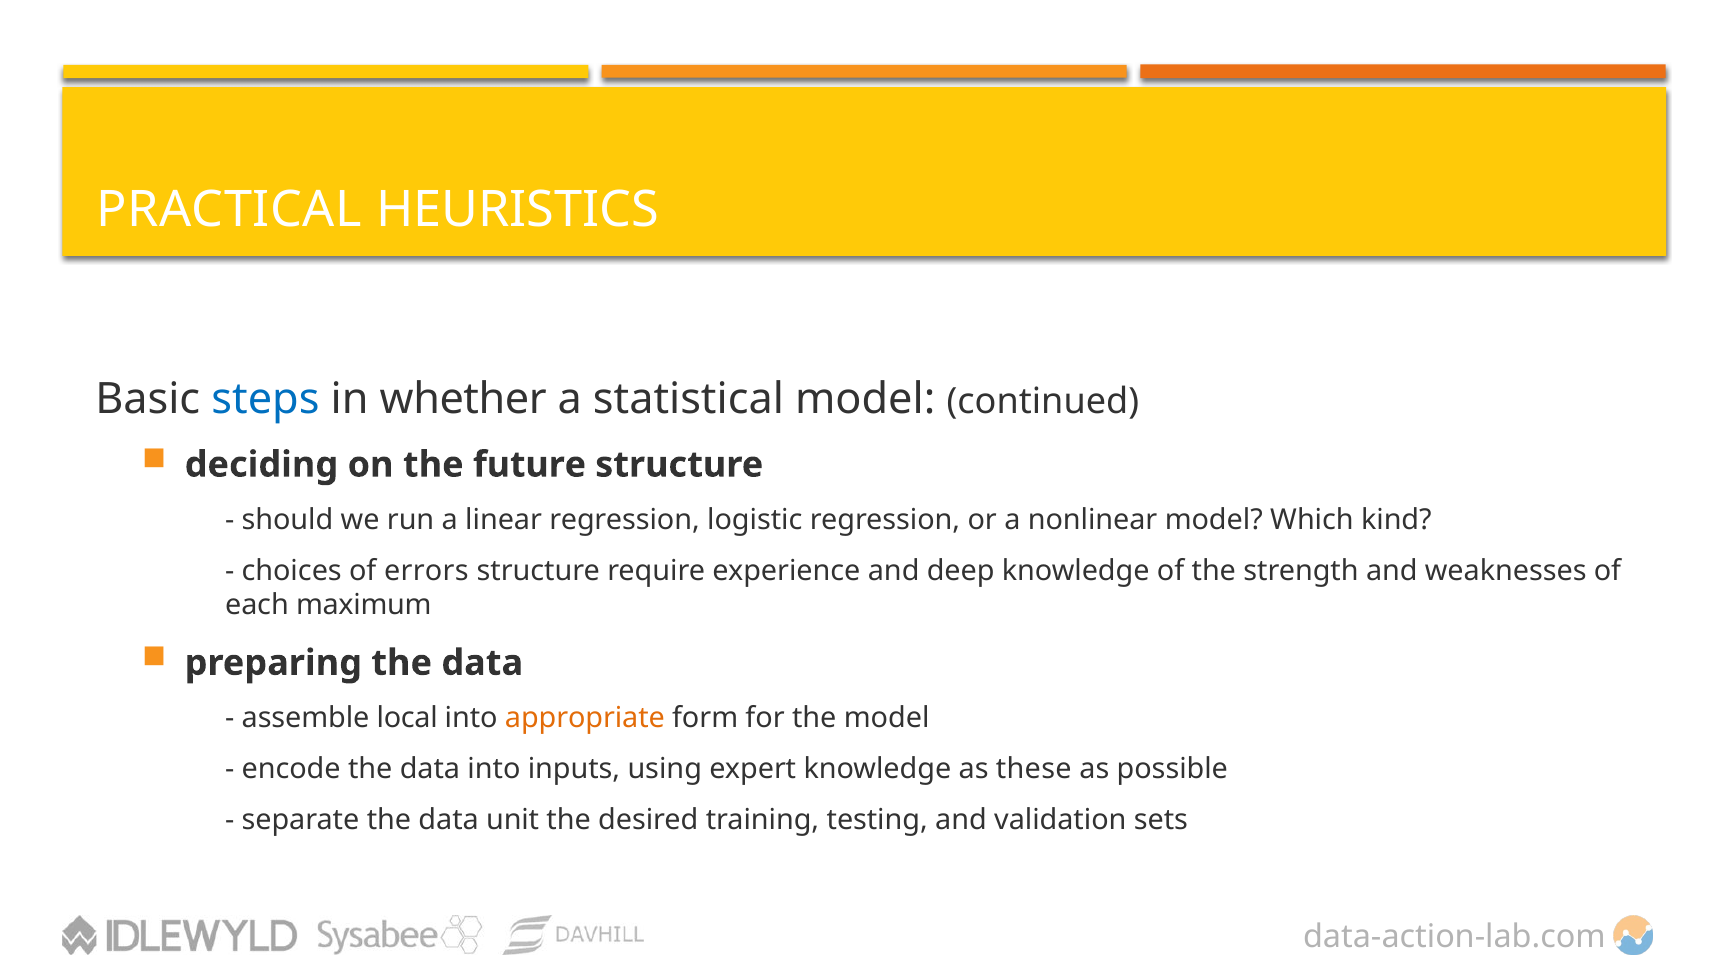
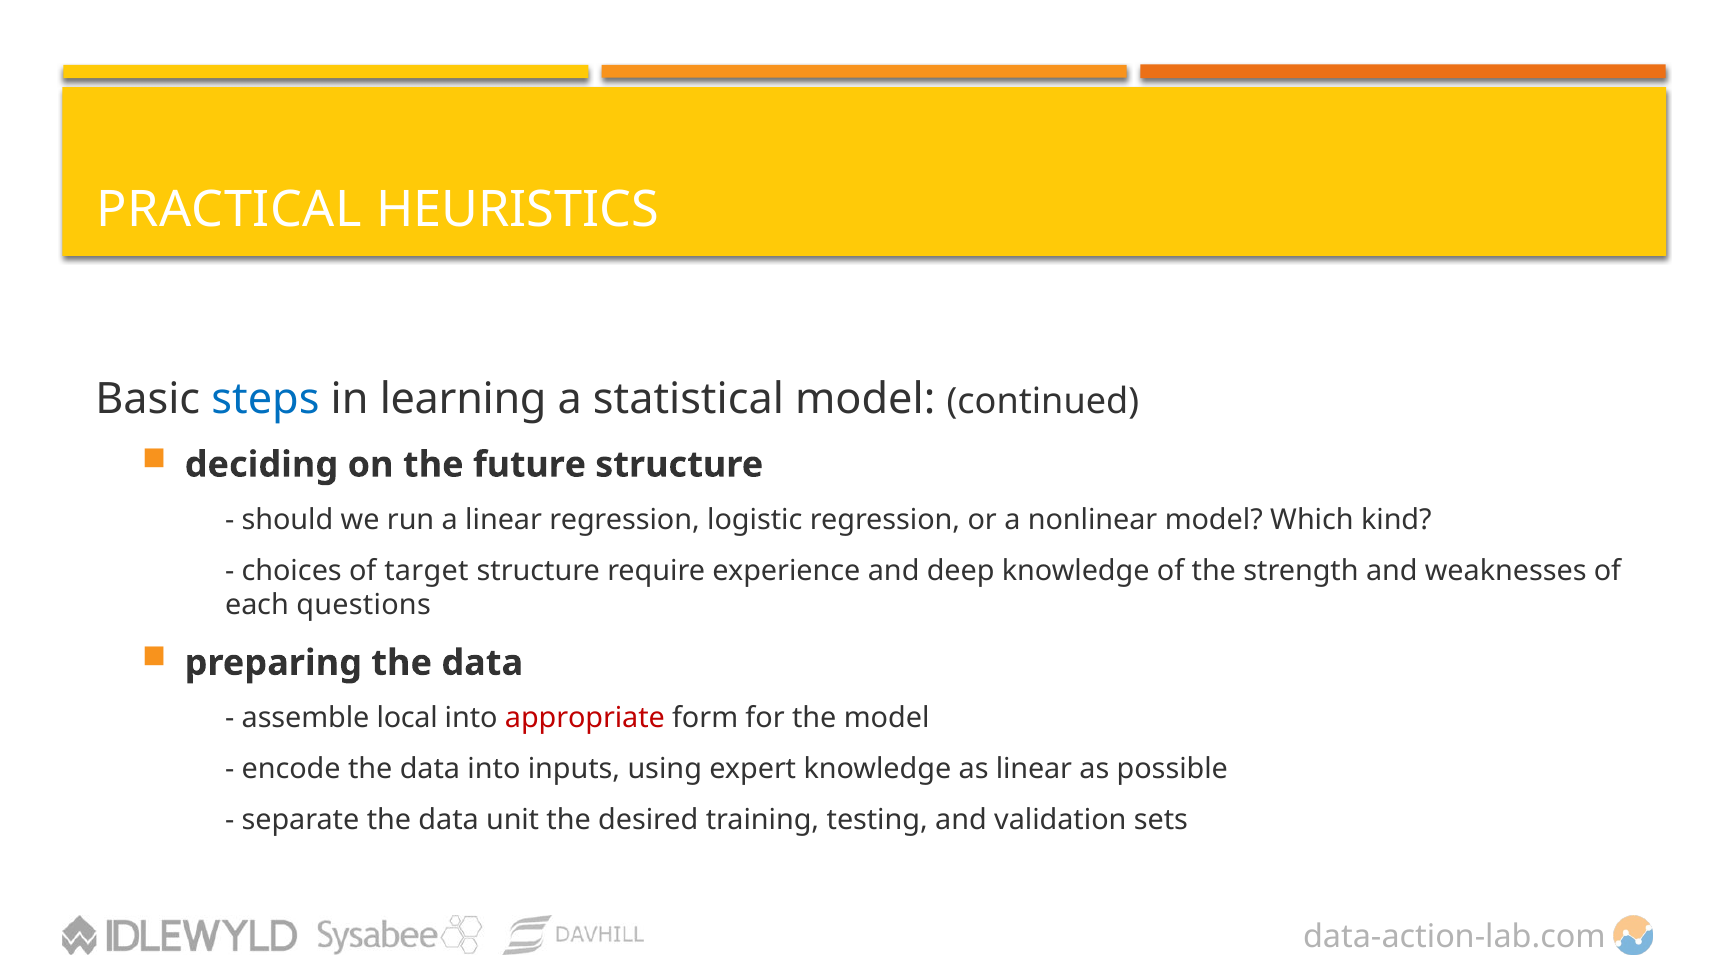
whether: whether -> learning
errors: errors -> target
maximum: maximum -> questions
appropriate colour: orange -> red
as these: these -> linear
